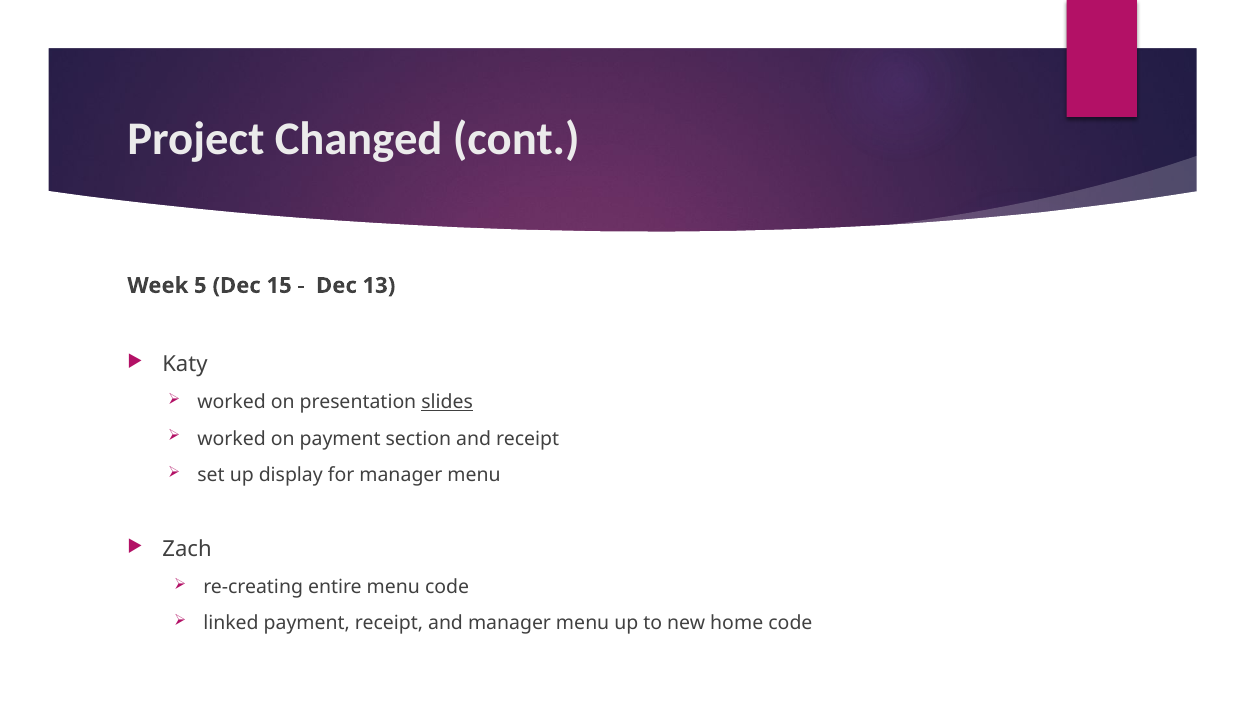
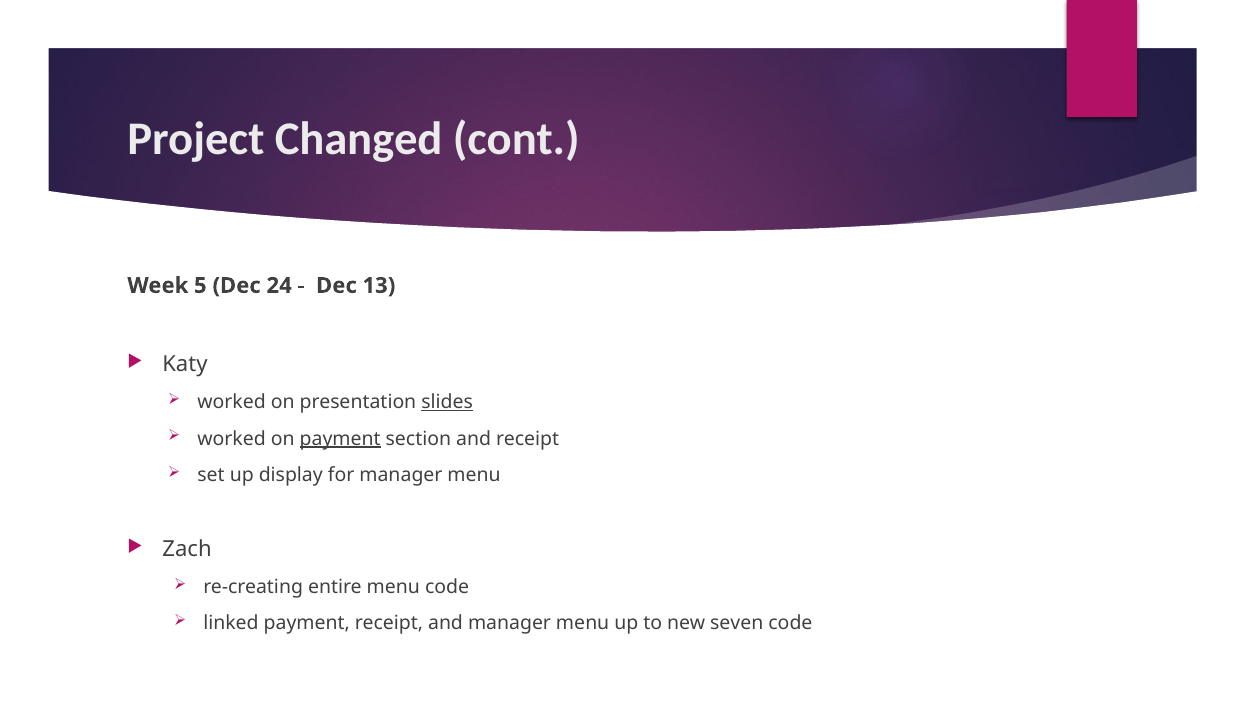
15: 15 -> 24
payment at (340, 439) underline: none -> present
home: home -> seven
